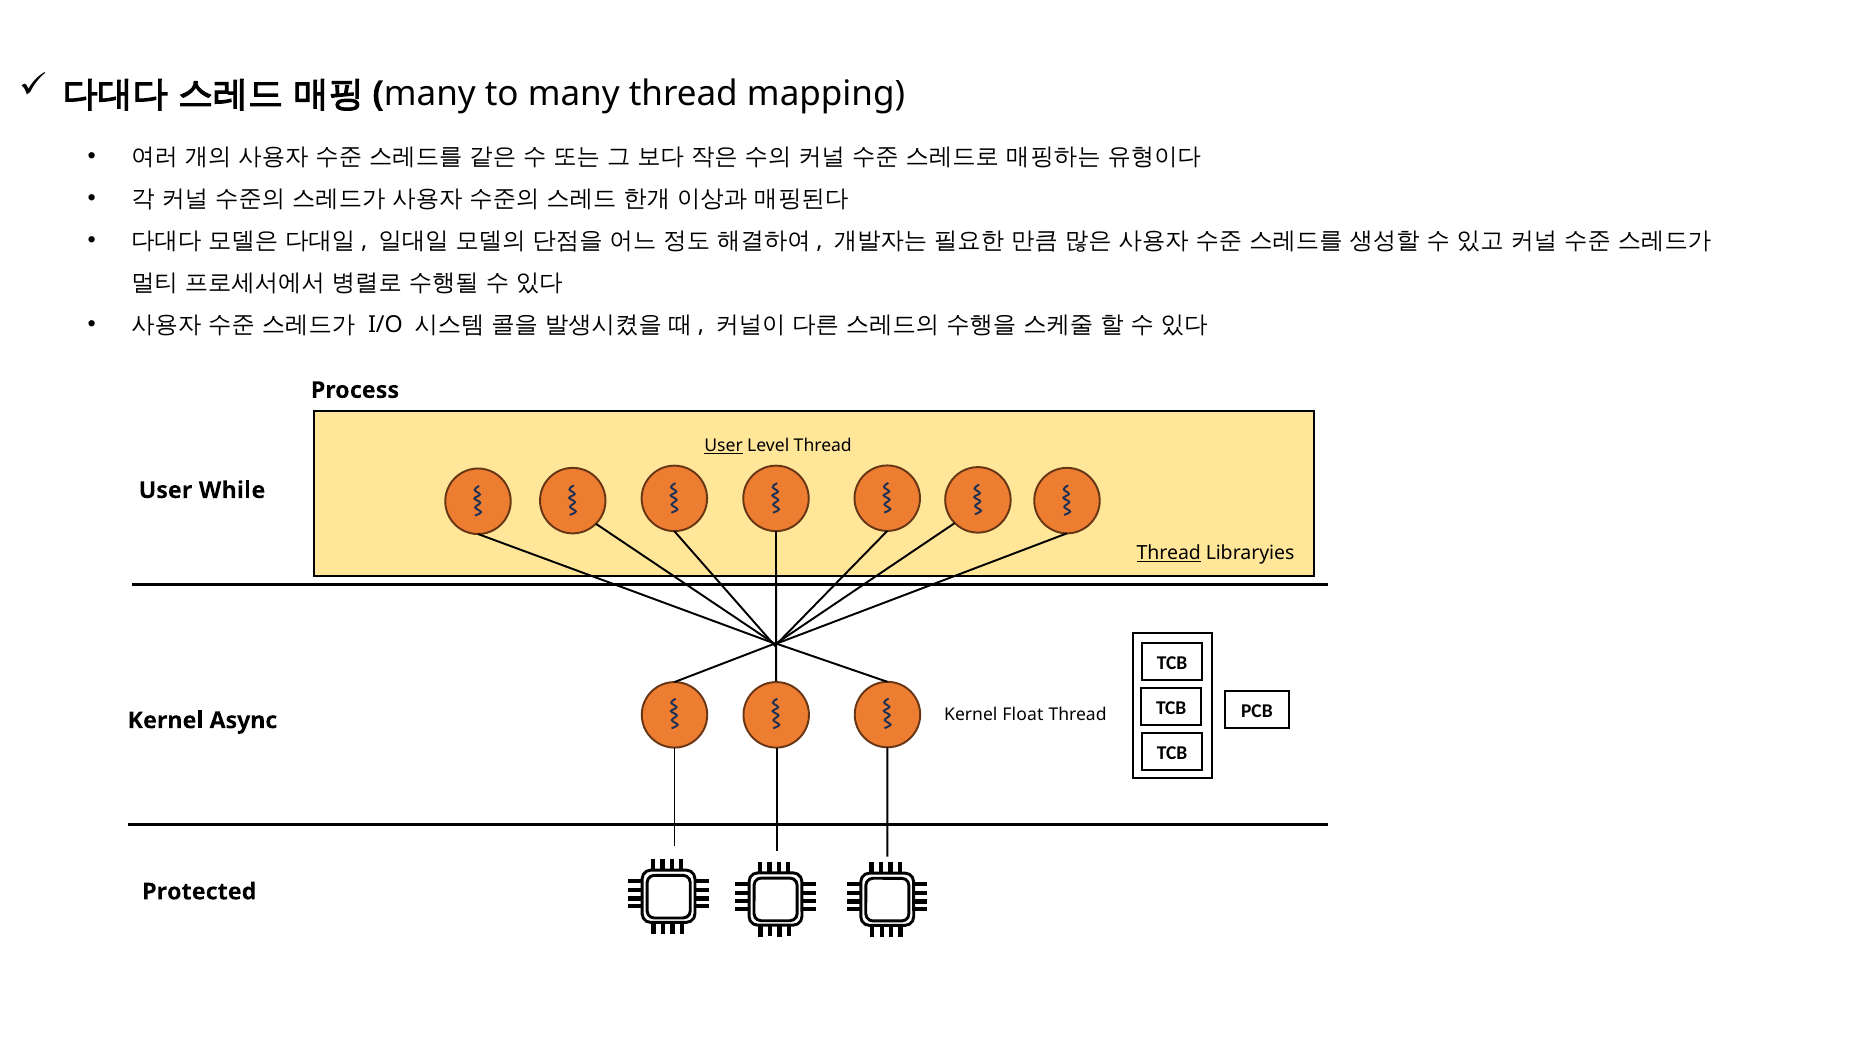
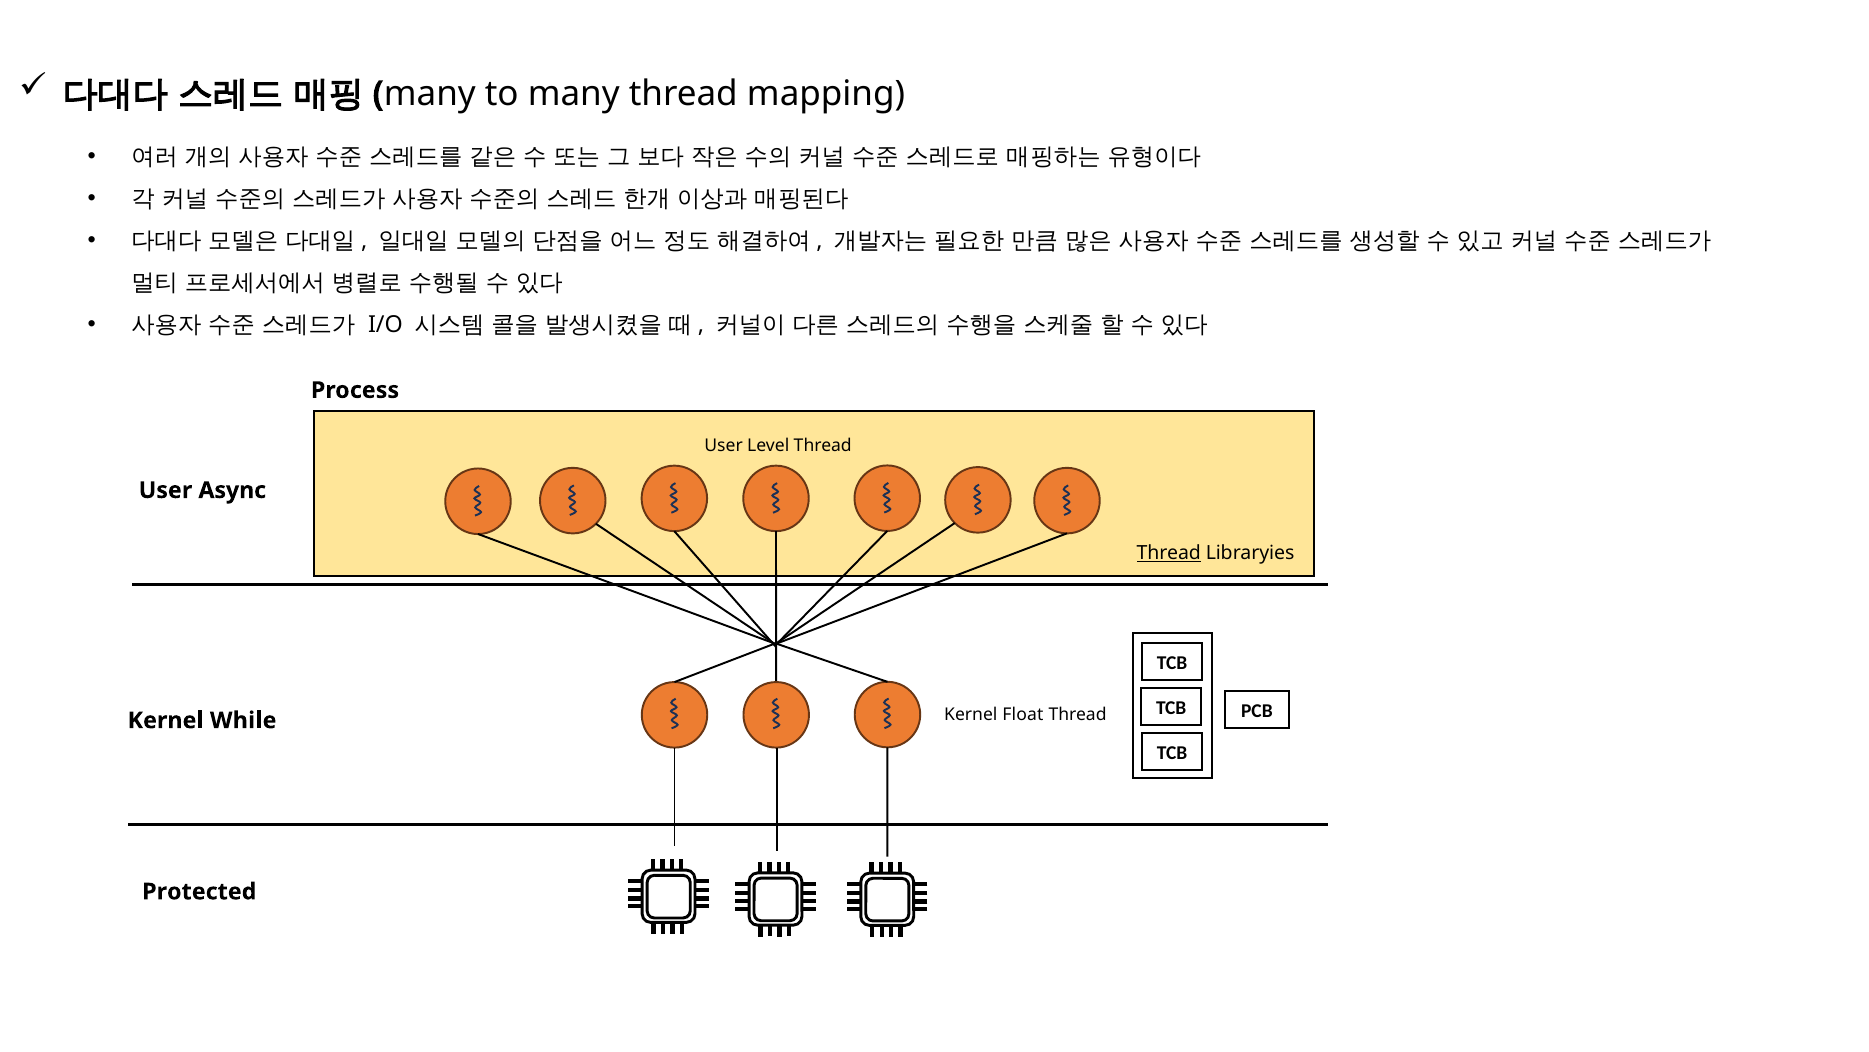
User at (724, 445) underline: present -> none
While: While -> Async
Async: Async -> While
